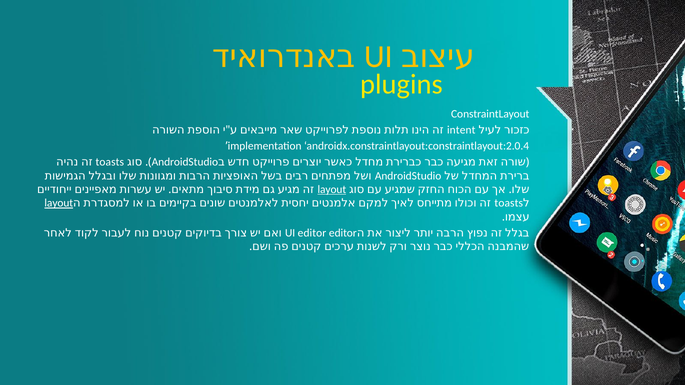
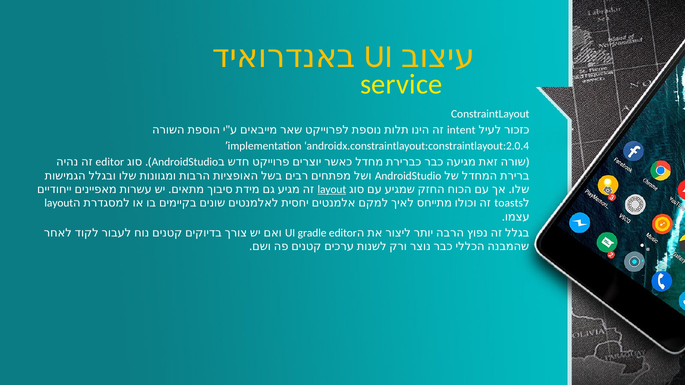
plugins: plugins -> service
toasts at (110, 162): toasts -> editor
layout at (59, 203) underline: present -> none
UI editor: editor -> gradle
